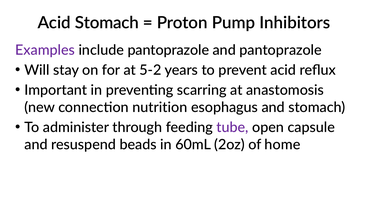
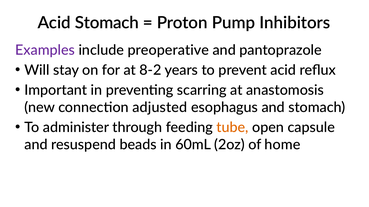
include pantoprazole: pantoprazole -> preoperative
5-2: 5-2 -> 8-2
nutrition: nutrition -> adjusted
tube colour: purple -> orange
